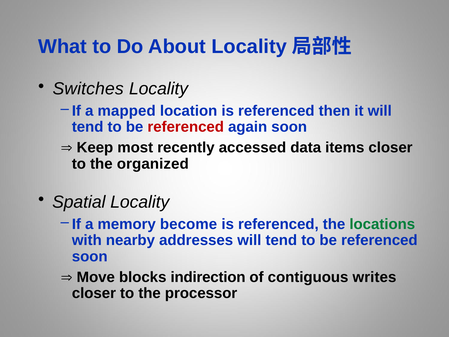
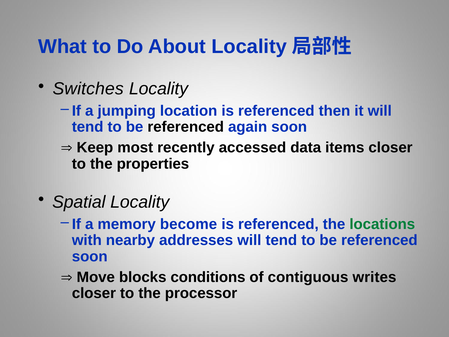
mapped: mapped -> jumping
referenced at (186, 127) colour: red -> black
organized: organized -> properties
indirection: indirection -> conditions
